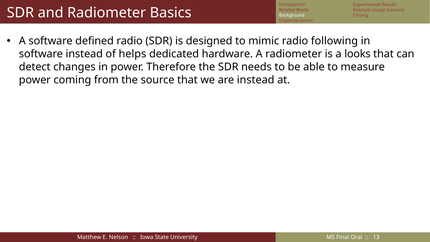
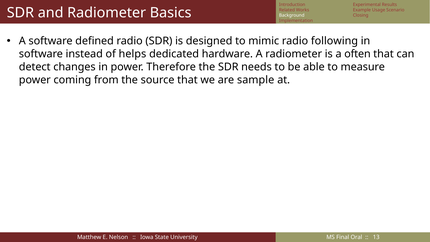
looks: looks -> often
are instead: instead -> sample
